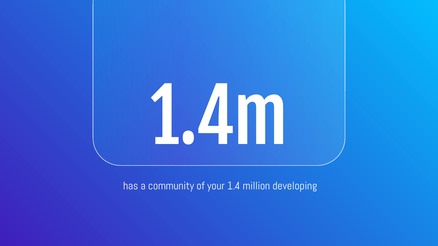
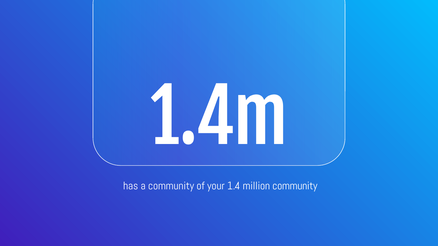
million developing: developing -> community
